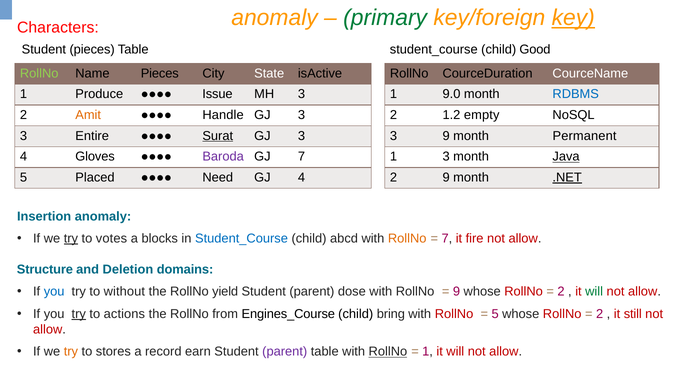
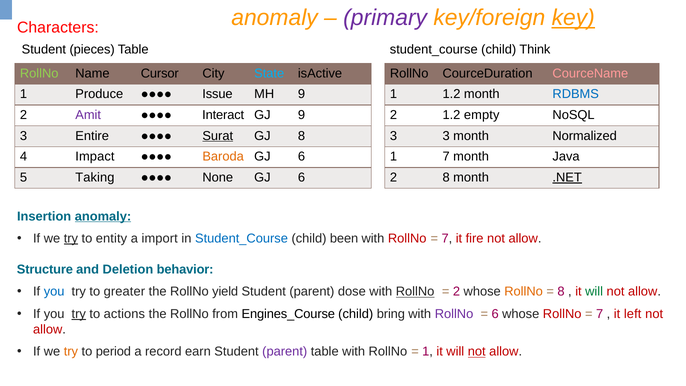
primary colour: green -> purple
Good: Good -> Think
Name Pieces: Pieces -> Cursor
State colour: white -> light blue
CourceName colour: white -> pink
MH 3: 3 -> 9
1 9.0: 9.0 -> 1.2
Amit colour: orange -> purple
Handle: Handle -> Interact
3 at (301, 115): 3 -> 9
3 at (301, 136): 3 -> 8
3 9: 9 -> 3
Permanent: Permanent -> Normalized
Gloves: Gloves -> Impact
Baroda colour: purple -> orange
7 at (301, 157): 7 -> 6
1 3: 3 -> 7
Java underline: present -> none
Placed: Placed -> Taking
Need: Need -> None
4 at (301, 177): 4 -> 6
2 9: 9 -> 8
anomaly at (103, 216) underline: none -> present
votes: votes -> entity
blocks: blocks -> import
abcd: abcd -> been
RollNo at (407, 238) colour: orange -> red
domains: domains -> behavior
without: without -> greater
RollNo at (415, 292) underline: none -> present
9 at (457, 292): 9 -> 2
RollNo at (524, 292) colour: red -> orange
2 at (561, 292): 2 -> 8
RollNo at (454, 314) colour: red -> purple
5 at (495, 314): 5 -> 6
2 at (600, 314): 2 -> 7
still: still -> left
stores: stores -> period
RollNo at (388, 352) underline: present -> none
not at (477, 352) underline: none -> present
